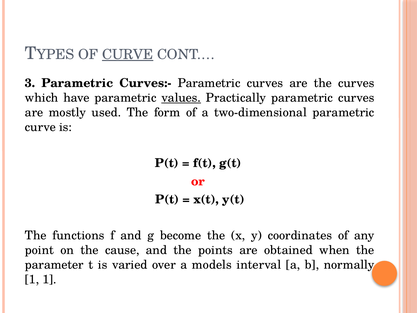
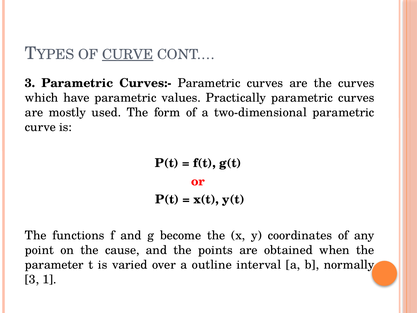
values underline: present -> none
models: models -> outline
1 at (32, 279): 1 -> 3
